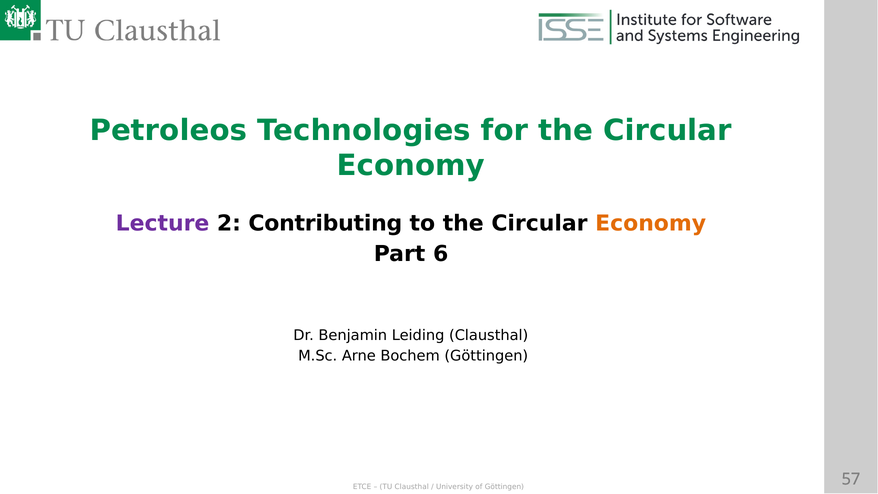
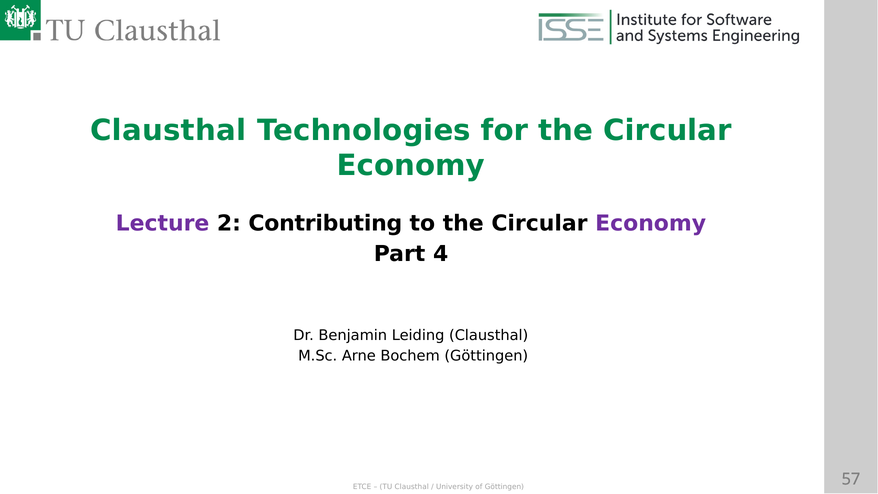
Petroleos at (168, 130): Petroleos -> Clausthal
Economy at (651, 223) colour: orange -> purple
6: 6 -> 4
